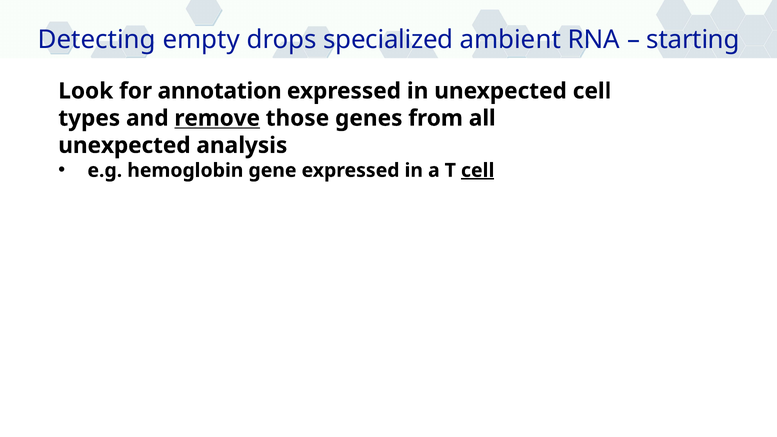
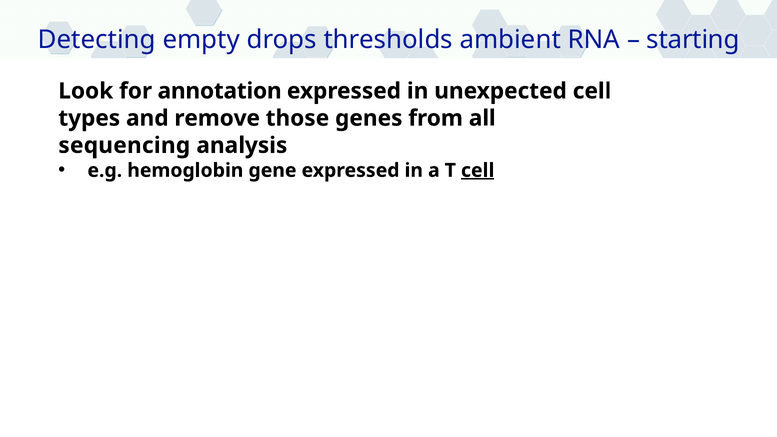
specialized: specialized -> thresholds
remove underline: present -> none
unexpected at (124, 145): unexpected -> sequencing
